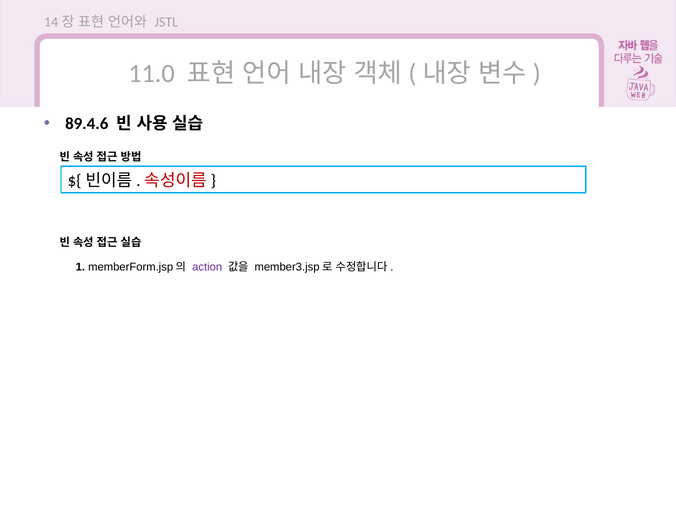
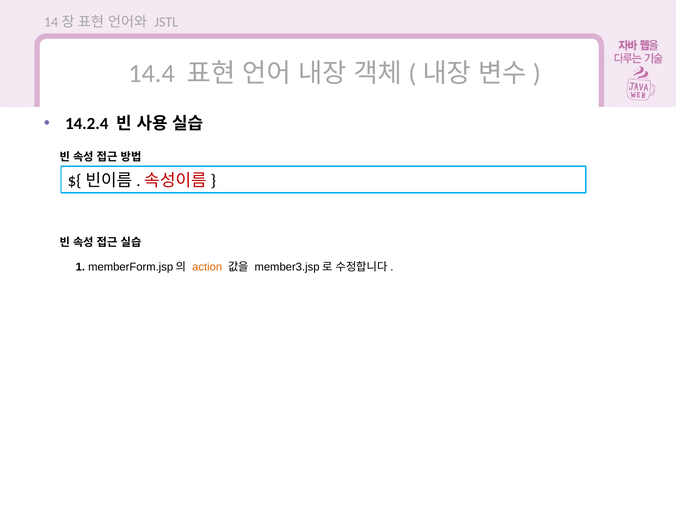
11.0: 11.0 -> 14.4
89.4.6: 89.4.6 -> 14.2.4
action colour: purple -> orange
